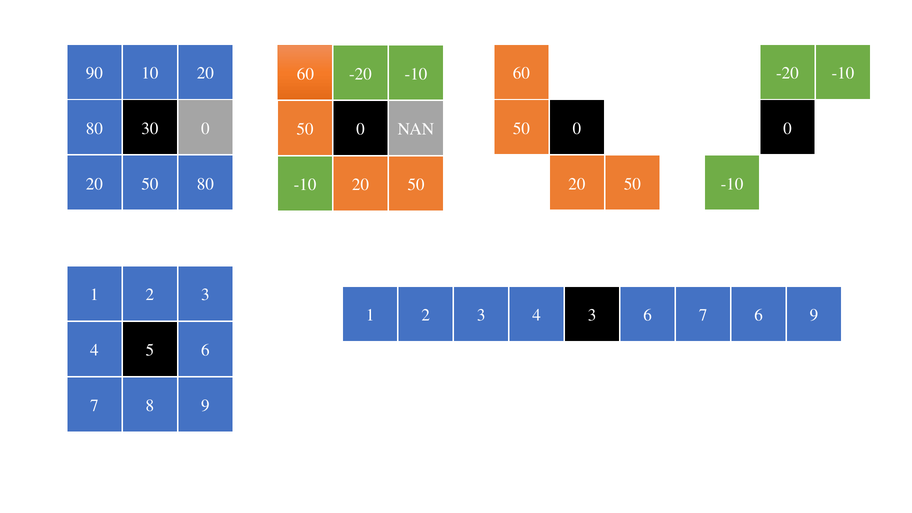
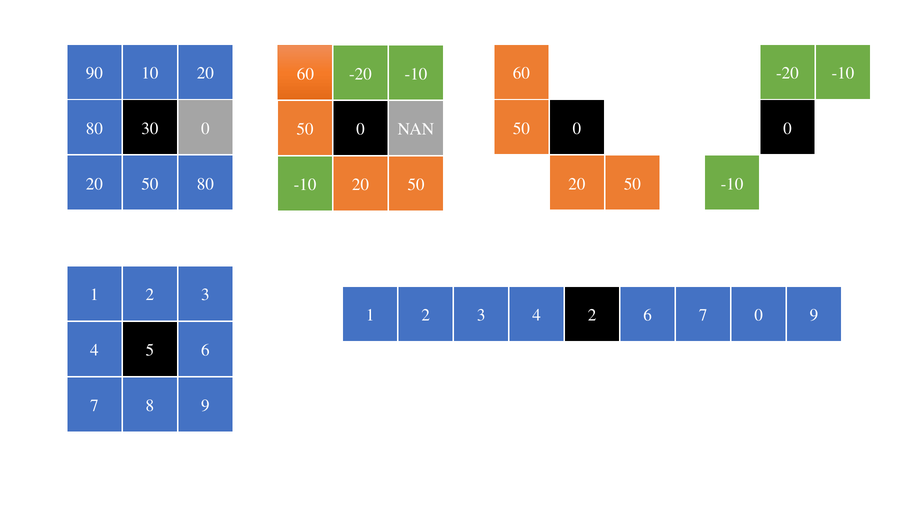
4 3: 3 -> 2
7 6: 6 -> 0
